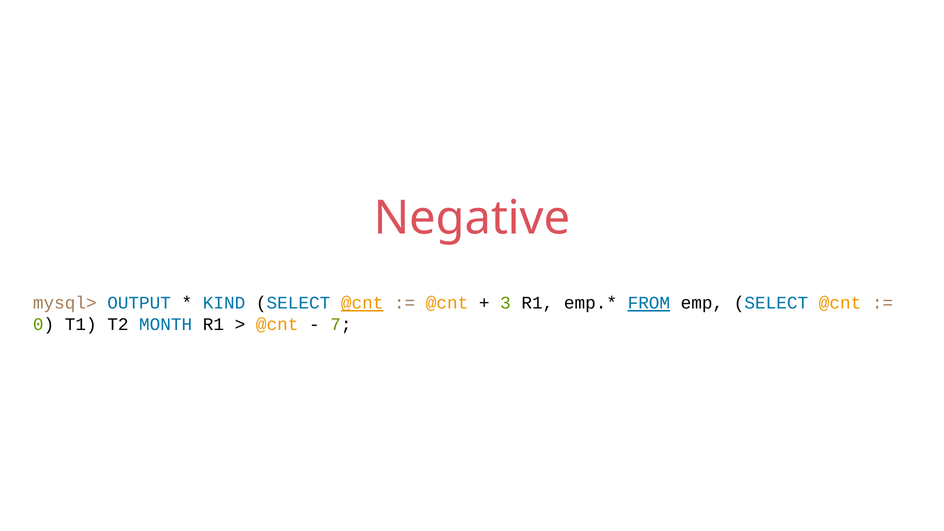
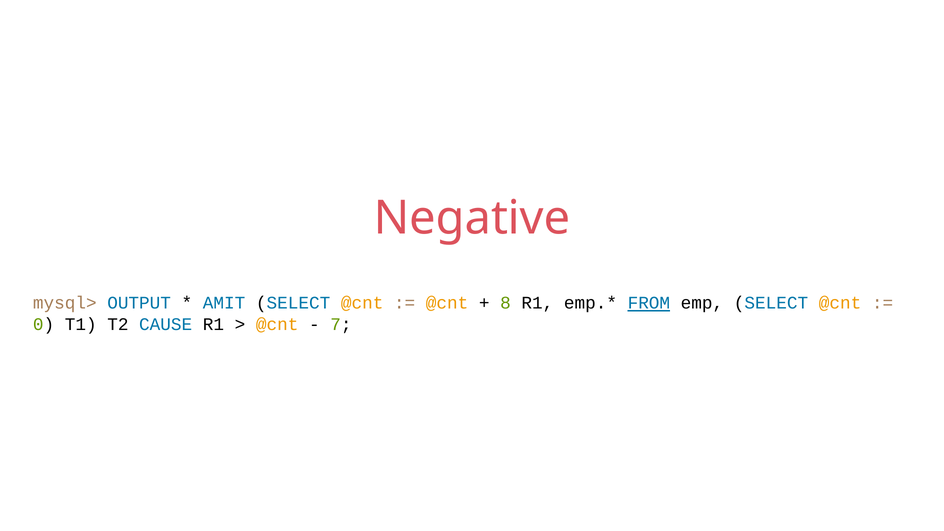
KIND: KIND -> AMIT
@cnt at (362, 303) underline: present -> none
3: 3 -> 8
MONTH: MONTH -> CAUSE
